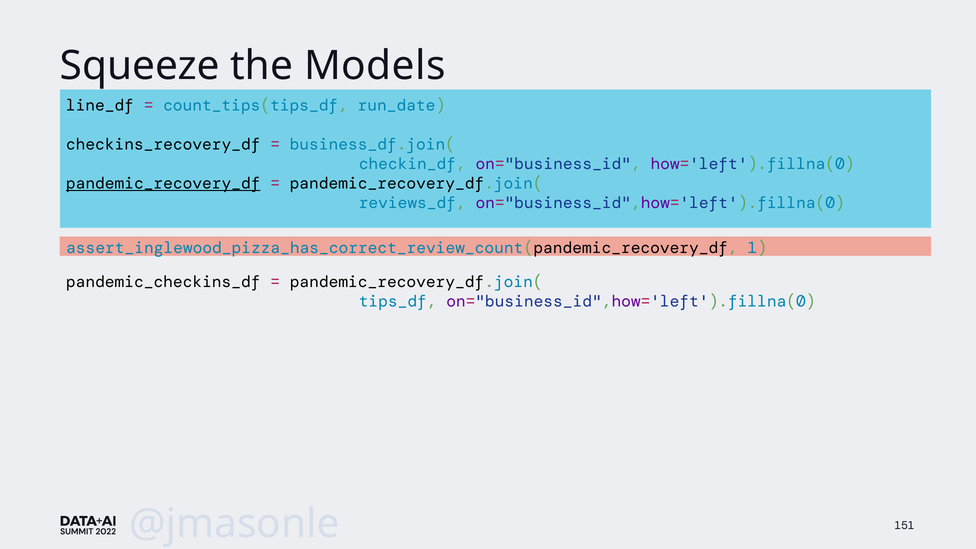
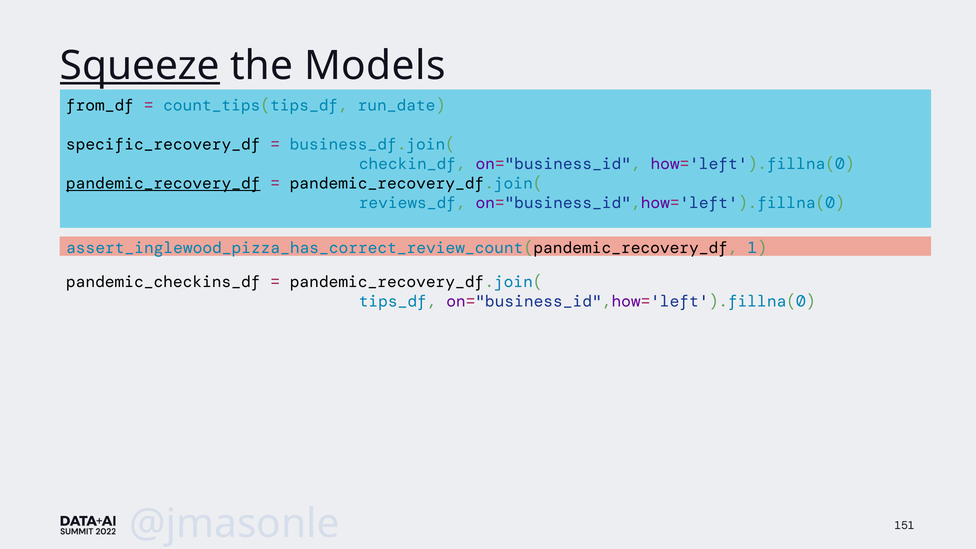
Squeeze underline: none -> present
line_df: line_df -> from_df
checkins_recovery_df: checkins_recovery_df -> specific_recovery_df
